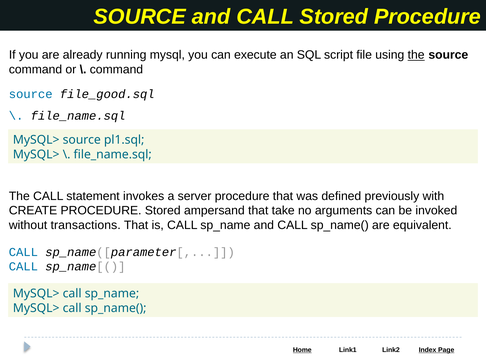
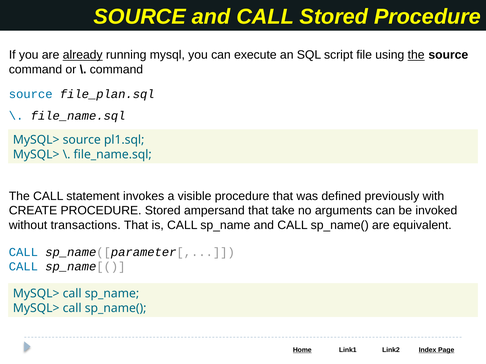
already underline: none -> present
file_good.sql: file_good.sql -> file_plan.sql
server: server -> visible
